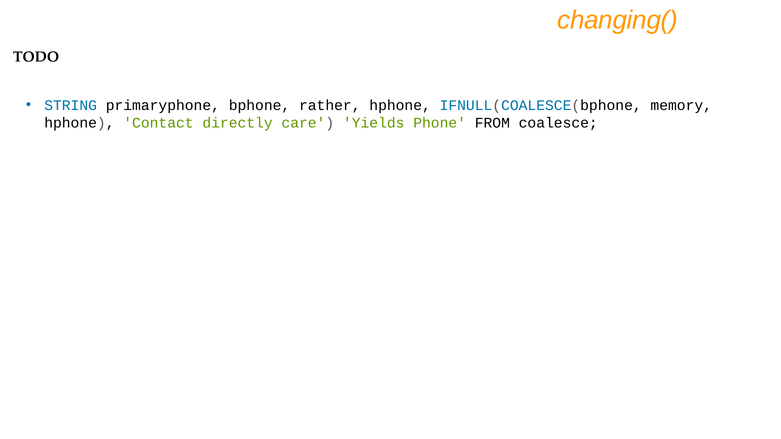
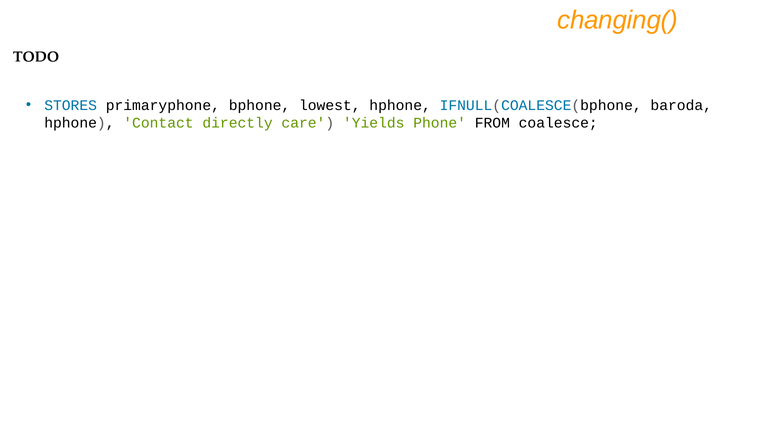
STRING: STRING -> STORES
rather: rather -> lowest
memory: memory -> baroda
